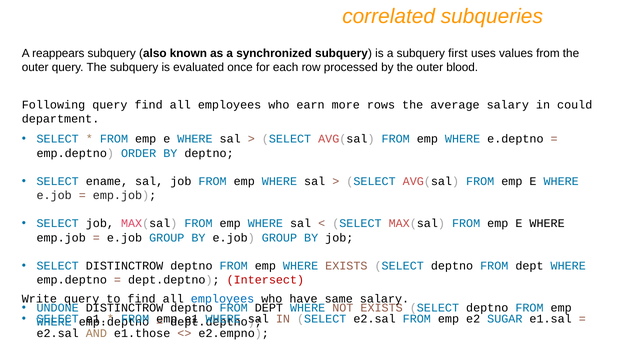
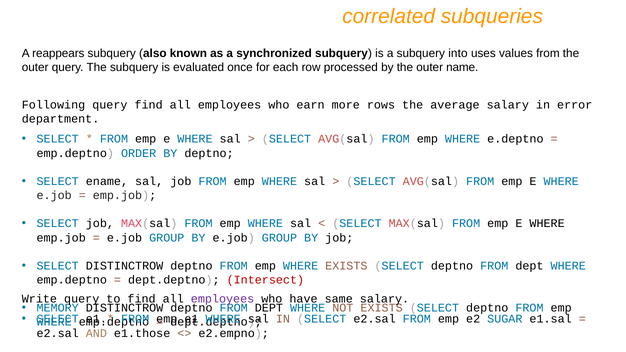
first: first -> into
blood: blood -> name
could: could -> error
employees at (223, 299) colour: blue -> purple
UNDONE: UNDONE -> MEMORY
